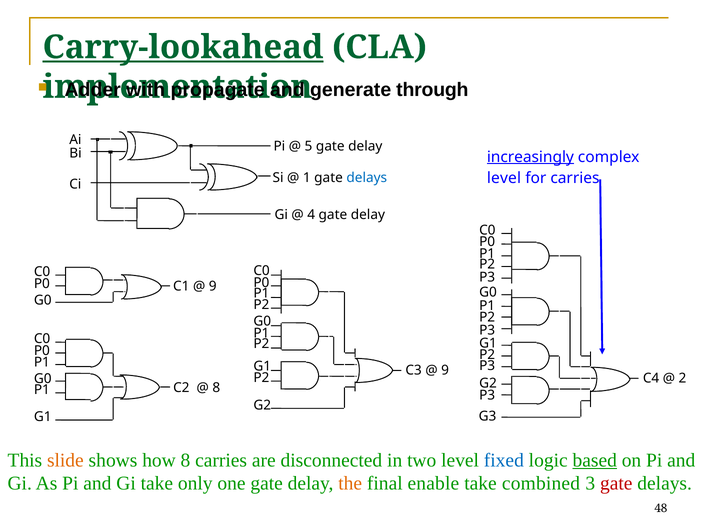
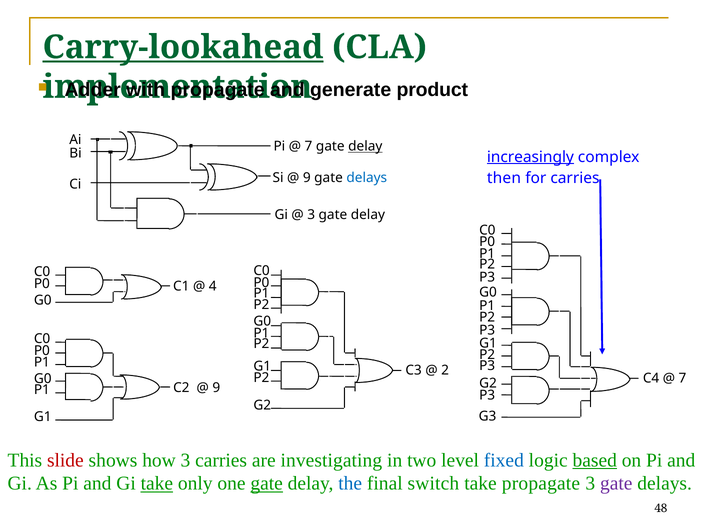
through: through -> product
5 at (308, 146): 5 -> 7
delay at (365, 146) underline: none -> present
level at (504, 178): level -> then
1 at (307, 178): 1 -> 9
4 at (311, 215): 4 -> 3
9 at (213, 286): 9 -> 4
9 at (445, 370): 9 -> 2
2 at (682, 378): 2 -> 7
8 at (216, 388): 8 -> 9
slide colour: orange -> red
how 8: 8 -> 3
disconnected: disconnected -> investigating
take at (157, 484) underline: none -> present
gate at (267, 484) underline: none -> present
the colour: orange -> blue
enable: enable -> switch
take combined: combined -> propagate
gate at (616, 484) colour: red -> purple
